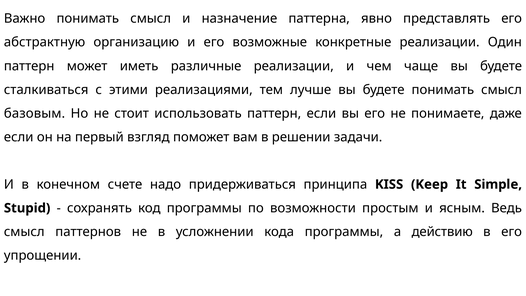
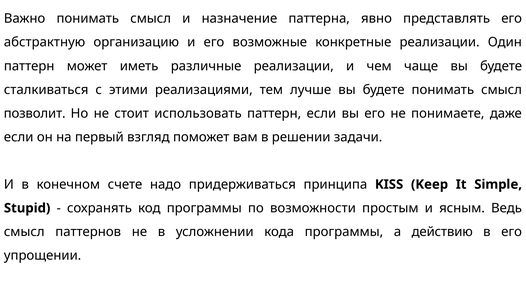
базовым: базовым -> позволит
